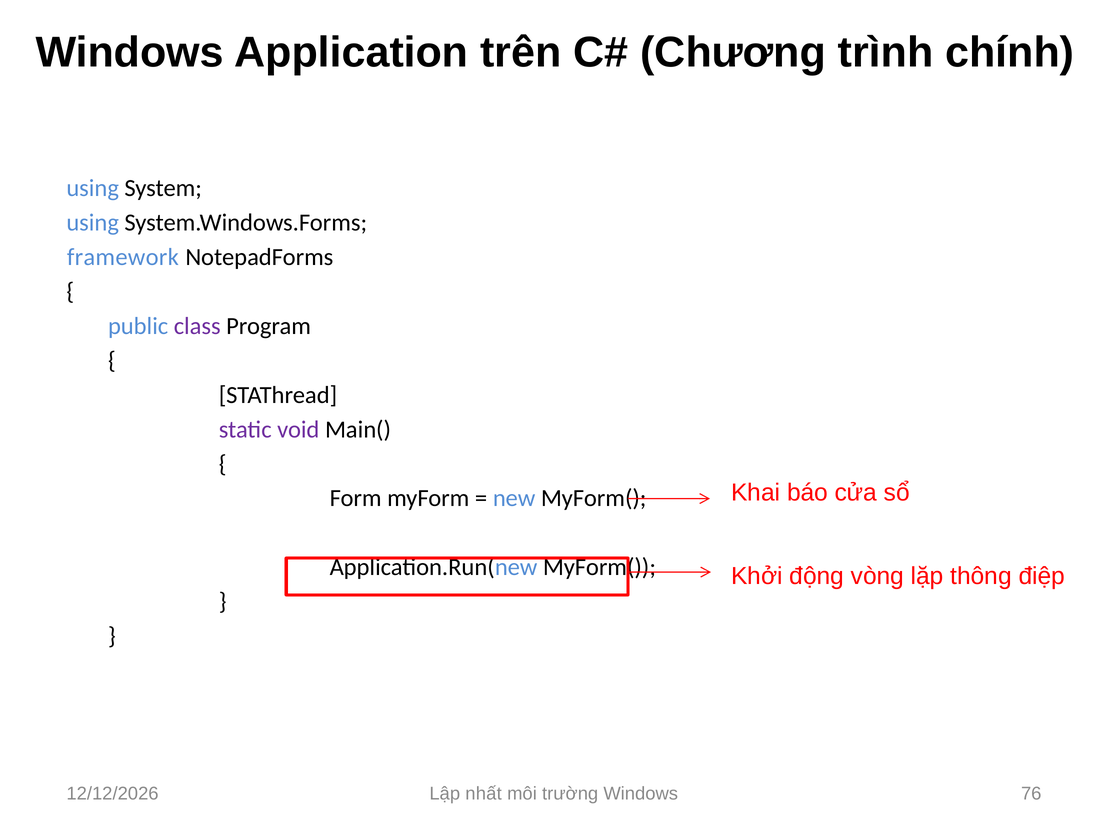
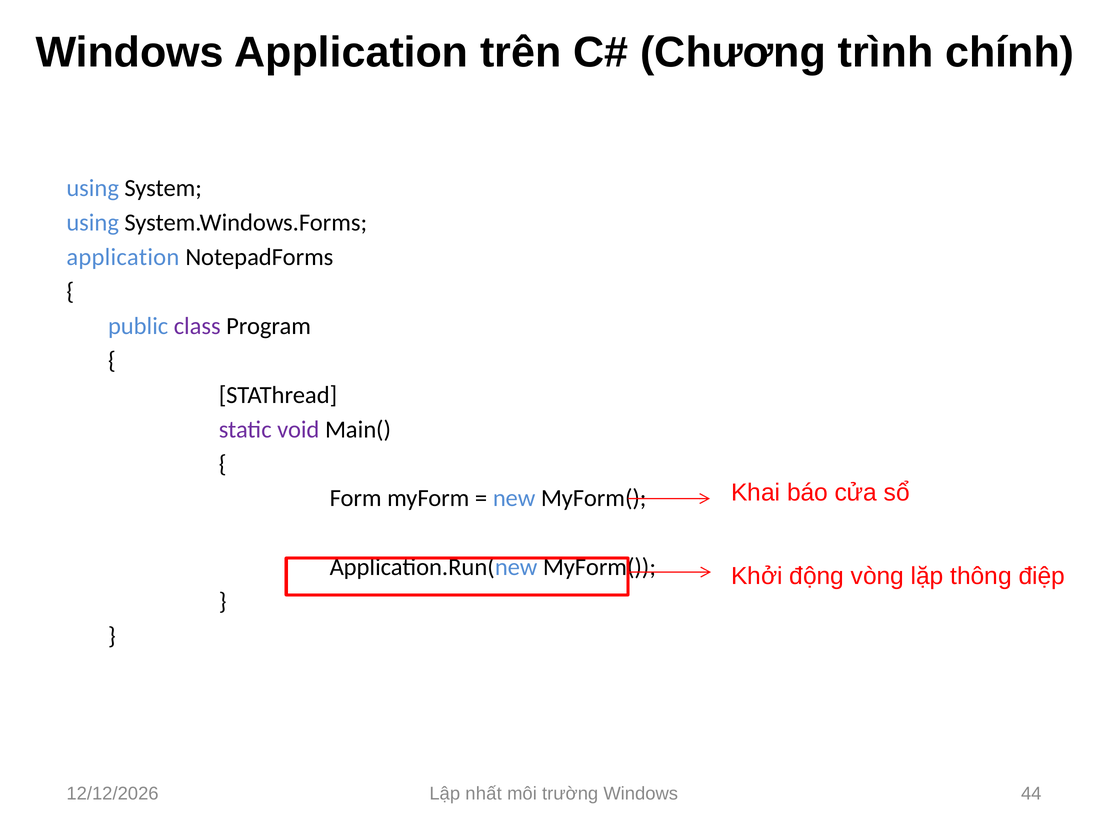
framework at (123, 257): framework -> application
76: 76 -> 44
